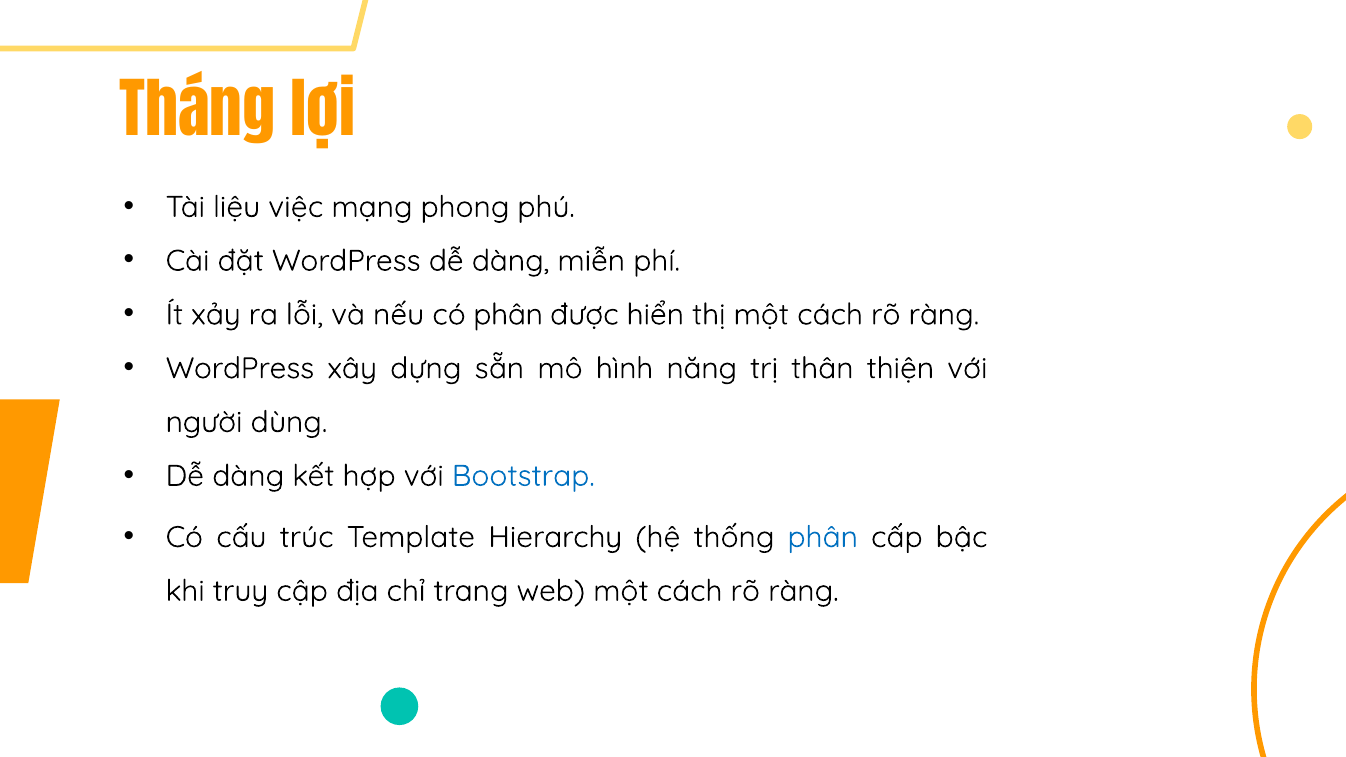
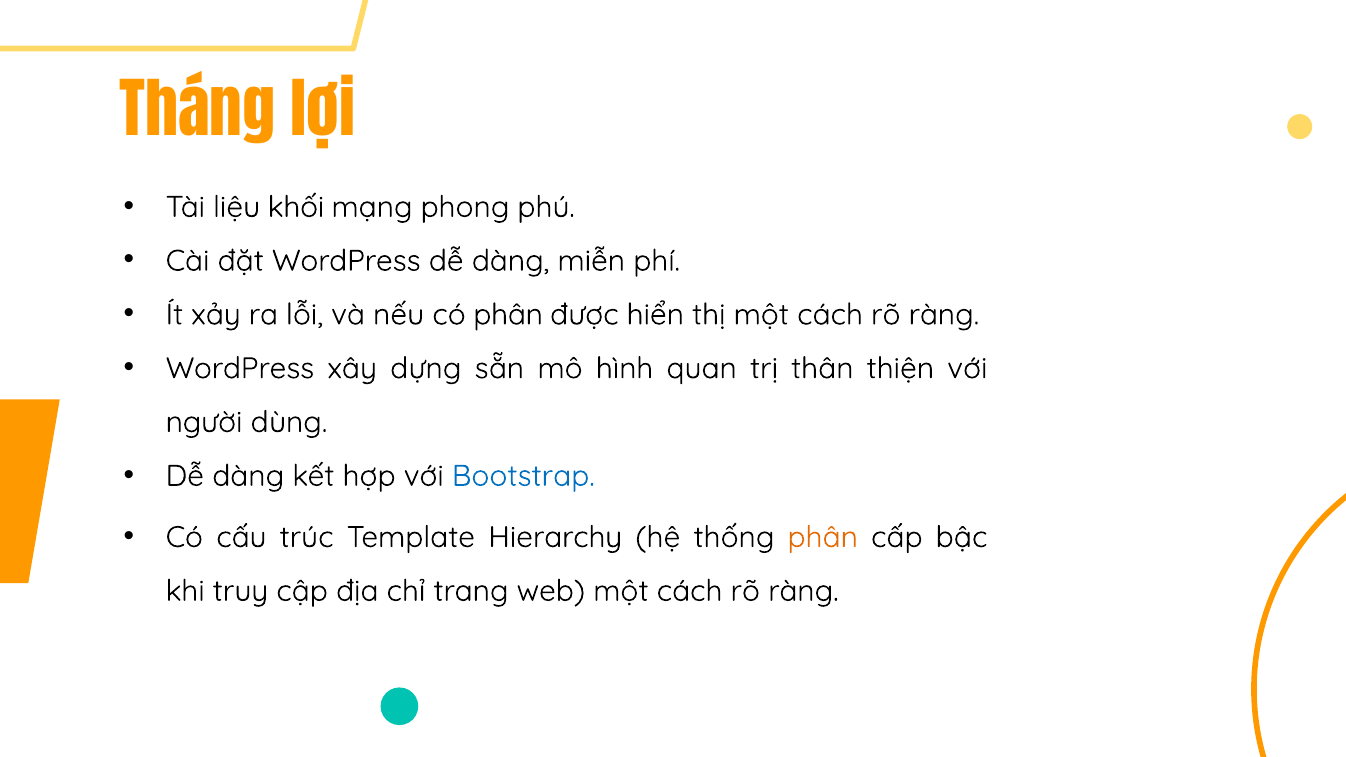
việc: việc -> khối
năng: năng -> quan
phân at (823, 537) colour: blue -> orange
